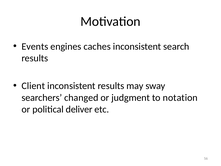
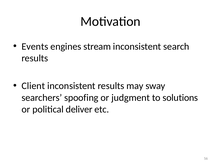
caches: caches -> stream
changed: changed -> spoofing
notation: notation -> solutions
